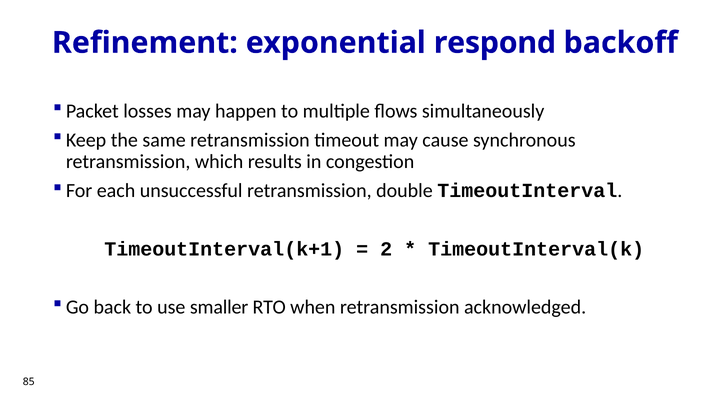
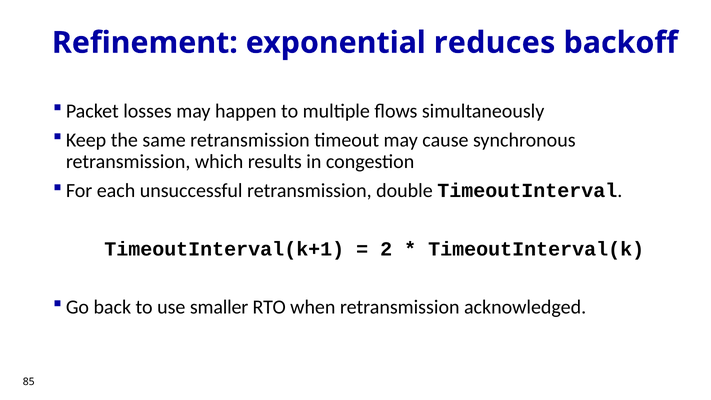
respond: respond -> reduces
